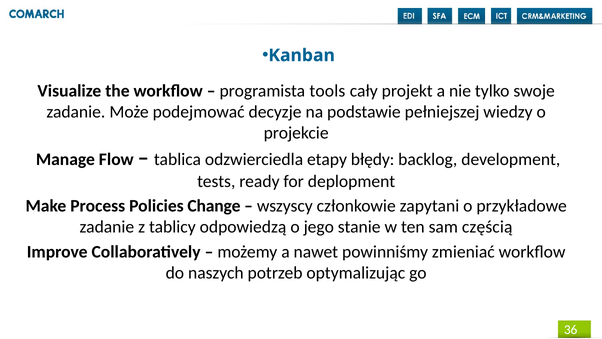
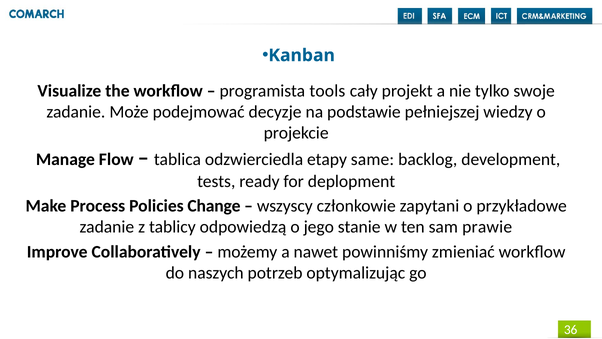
błędy: błędy -> same
częścią: częścią -> prawie
